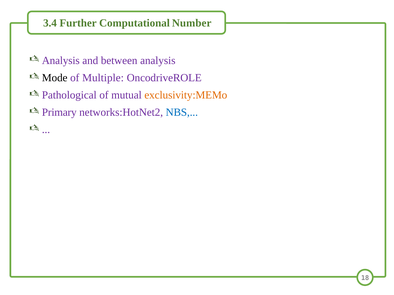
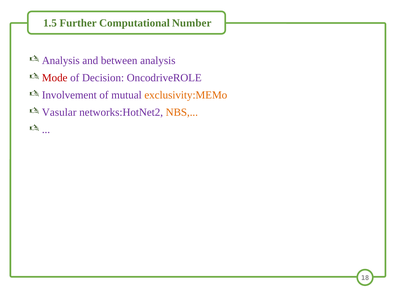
3.4: 3.4 -> 1.5
Mode colour: black -> red
Multiple: Multiple -> Decision
Pathological: Pathological -> Involvement
Primary: Primary -> Vasular
NBS colour: blue -> orange
